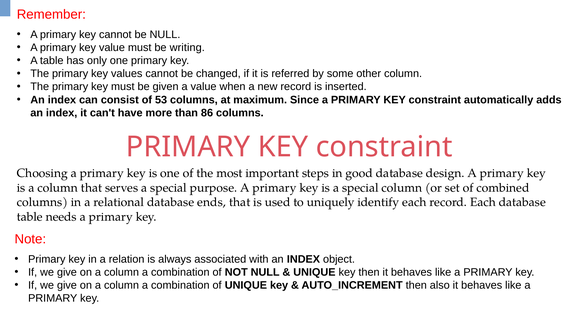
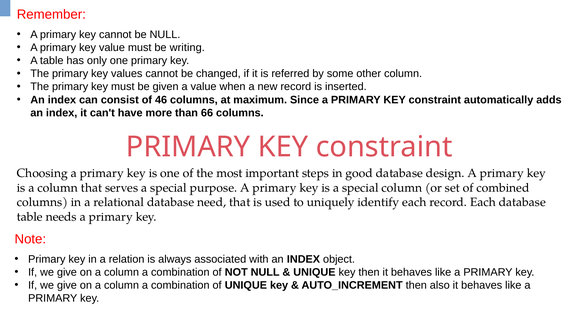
53: 53 -> 46
86: 86 -> 66
ends: ends -> need
